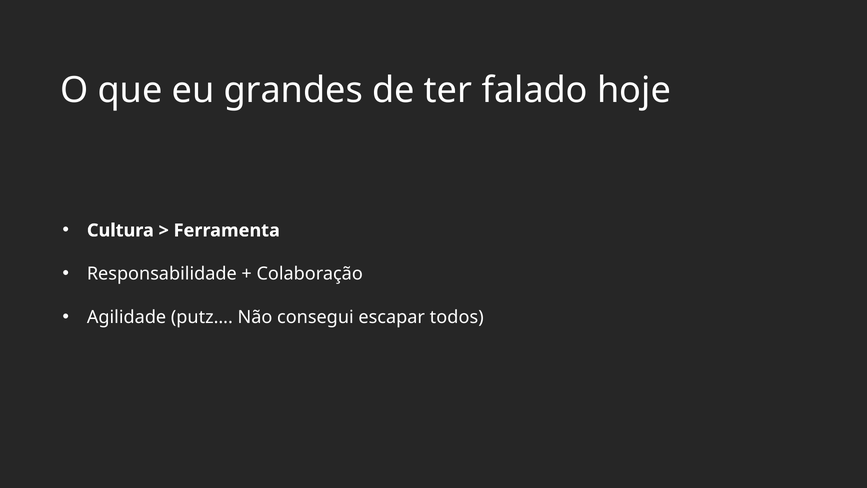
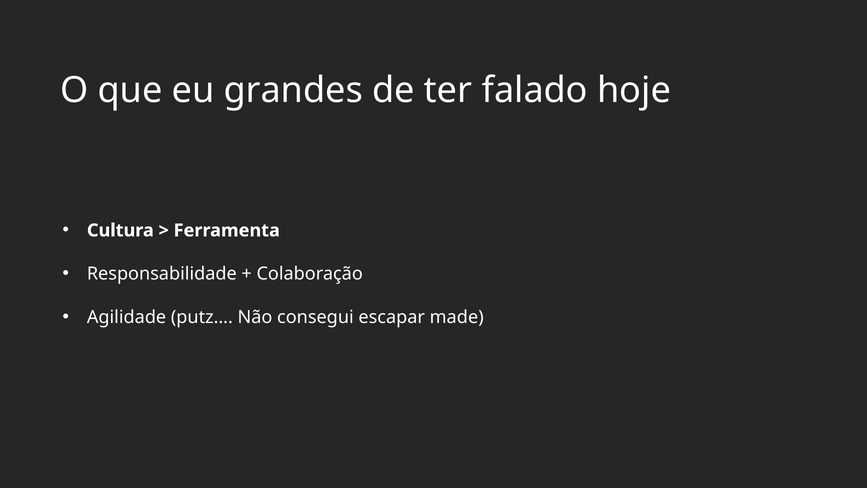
todos: todos -> made
